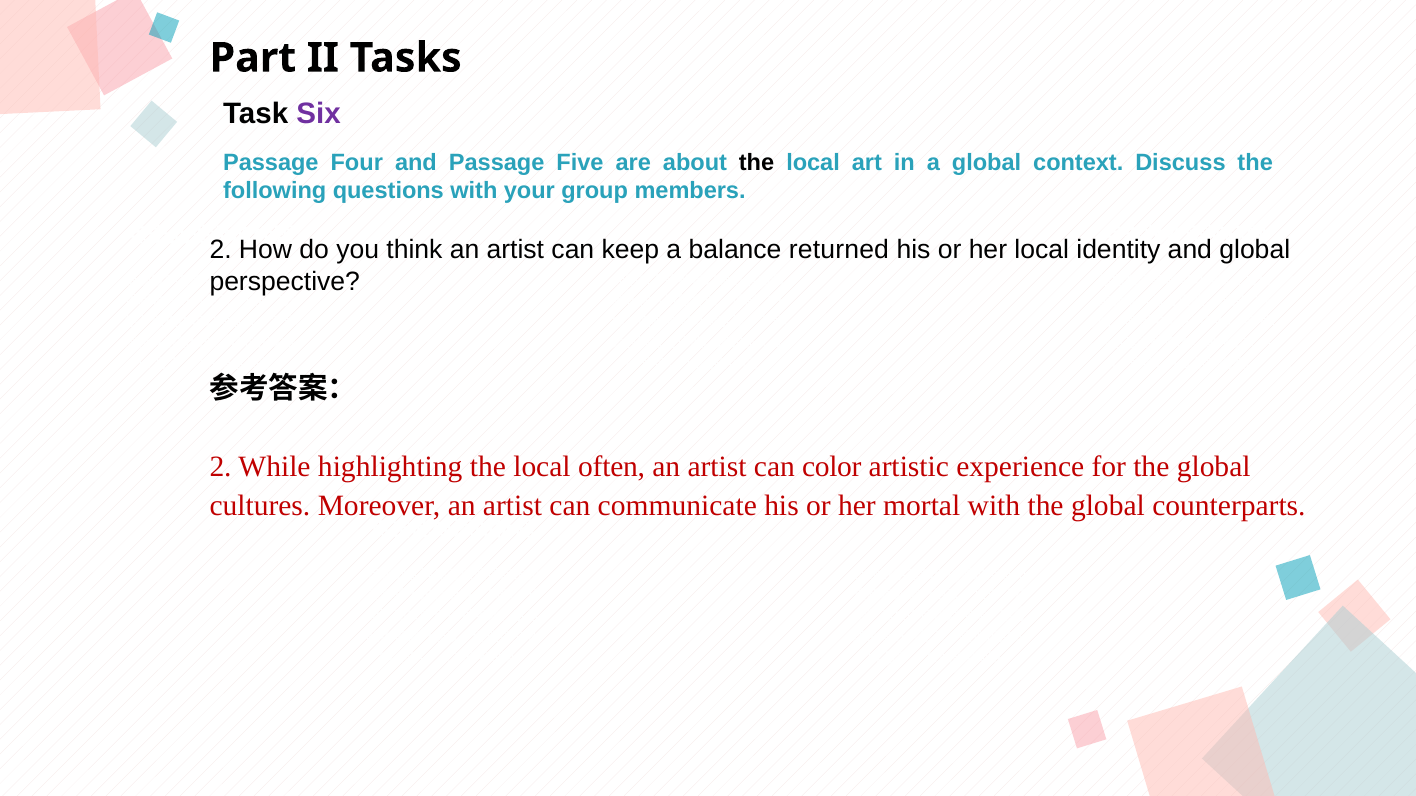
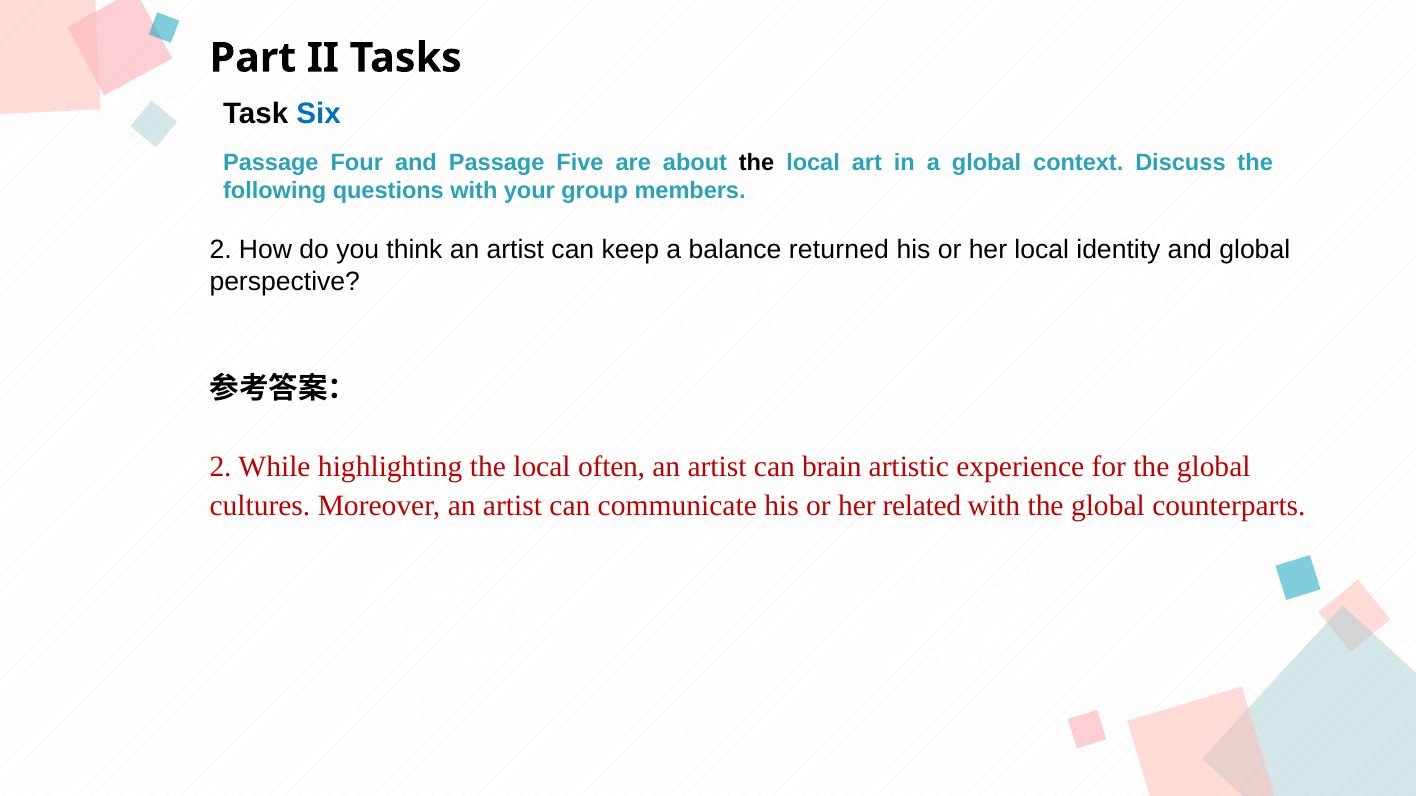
Six colour: purple -> blue
color: color -> brain
mortal: mortal -> related
